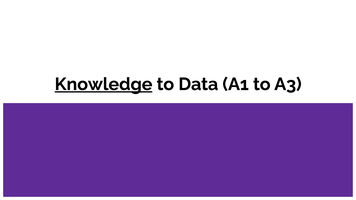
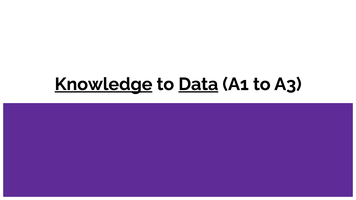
Data underline: none -> present
